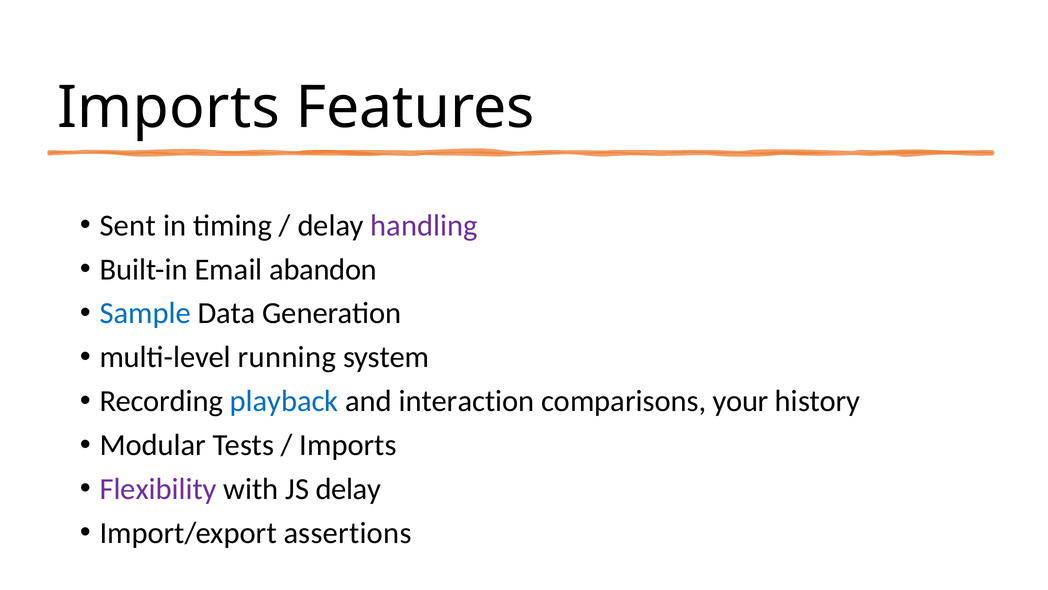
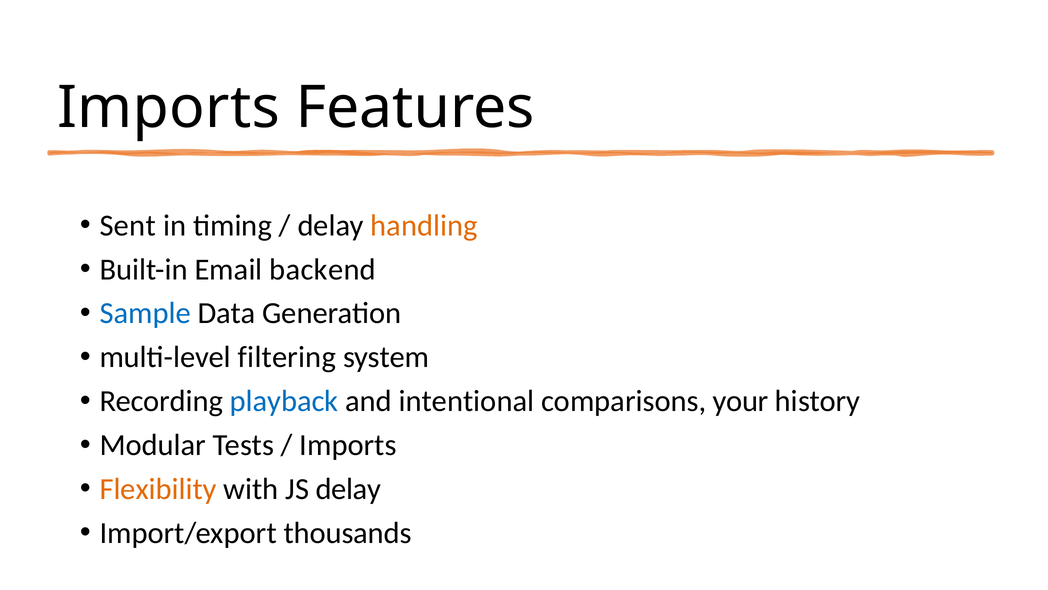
handling colour: purple -> orange
abandon: abandon -> backend
running: running -> filtering
interaction: interaction -> intentional
Flexibility colour: purple -> orange
assertions: assertions -> thousands
